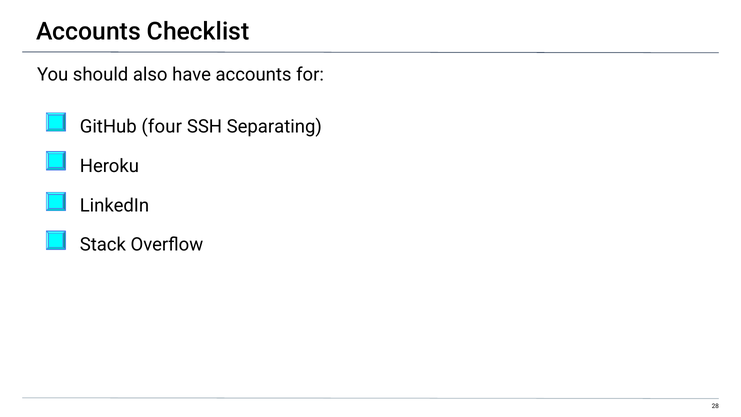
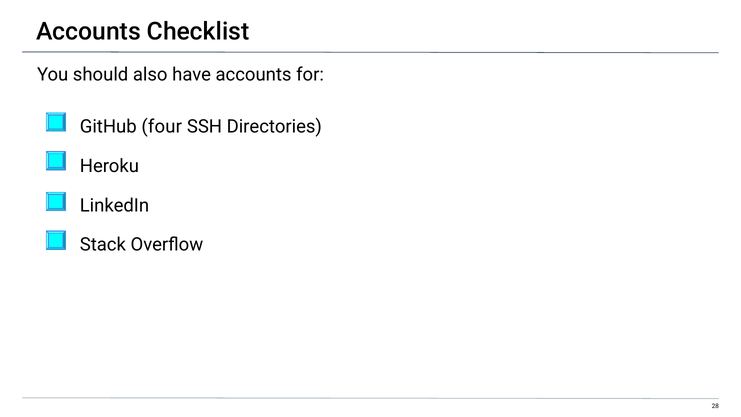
Separating: Separating -> Directories
